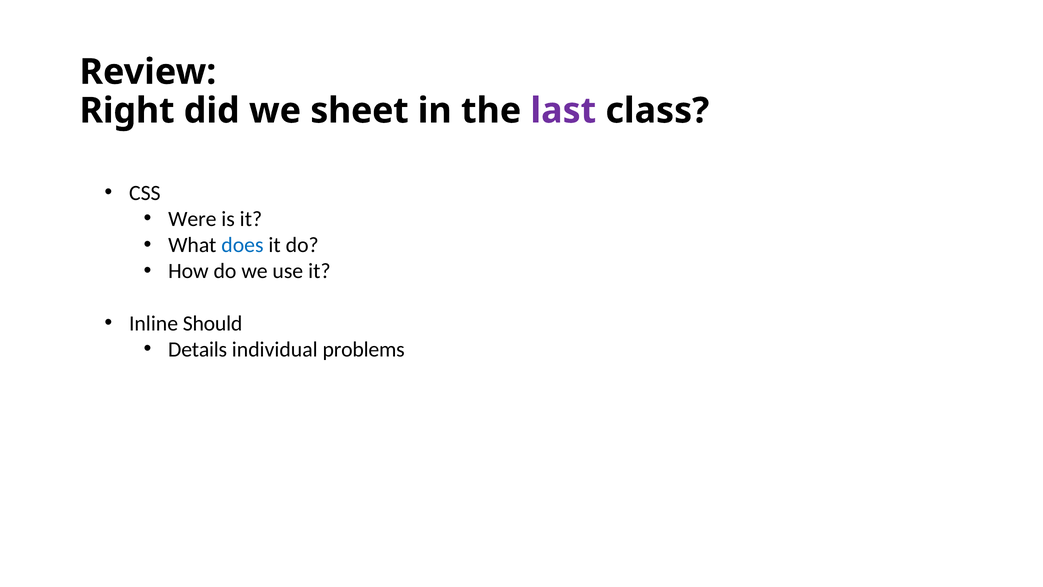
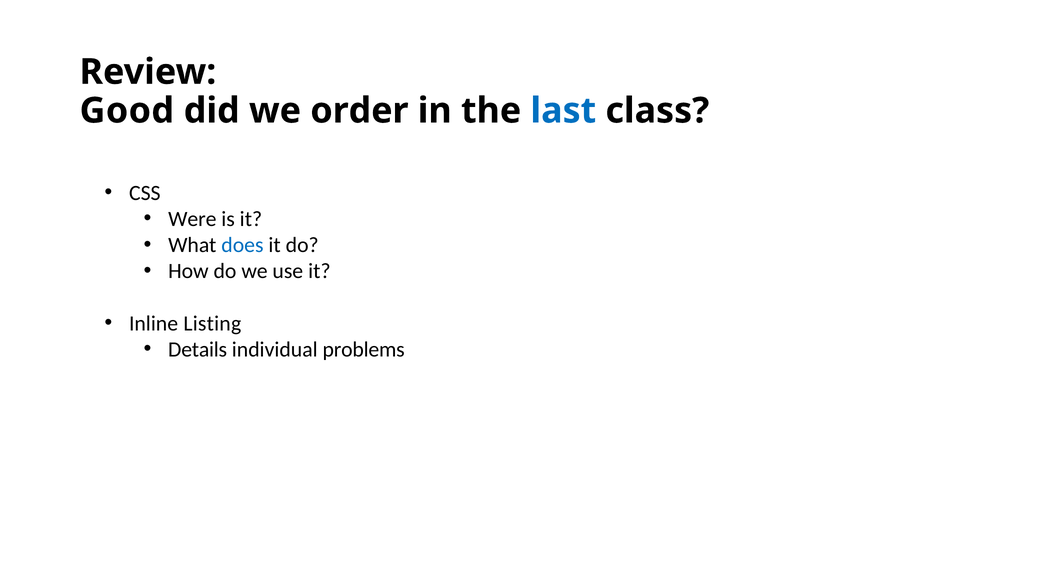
Right: Right -> Good
sheet: sheet -> order
last colour: purple -> blue
Should: Should -> Listing
